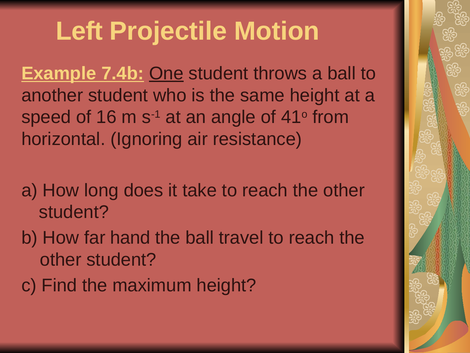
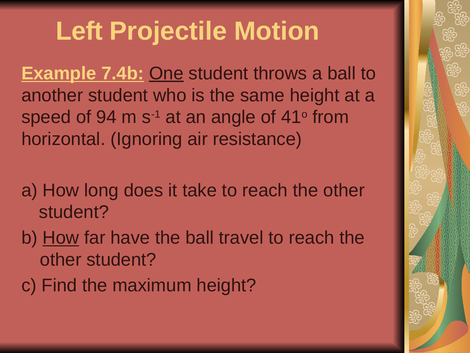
16: 16 -> 94
How at (61, 238) underline: none -> present
hand: hand -> have
